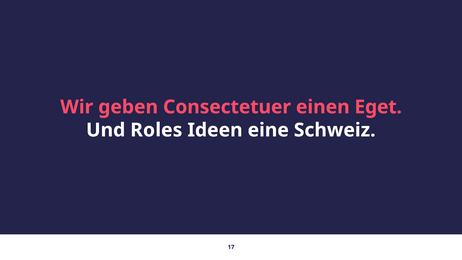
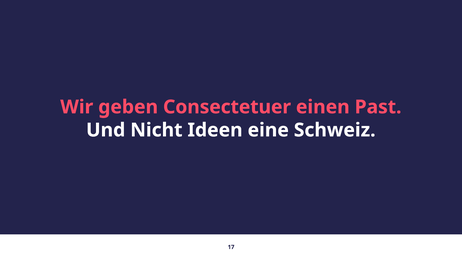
Eget: Eget -> Past
Roles: Roles -> Nicht
